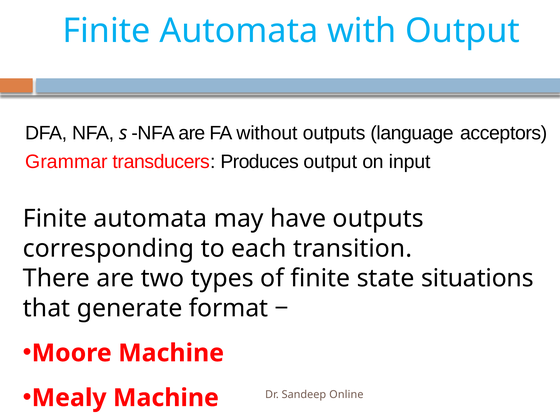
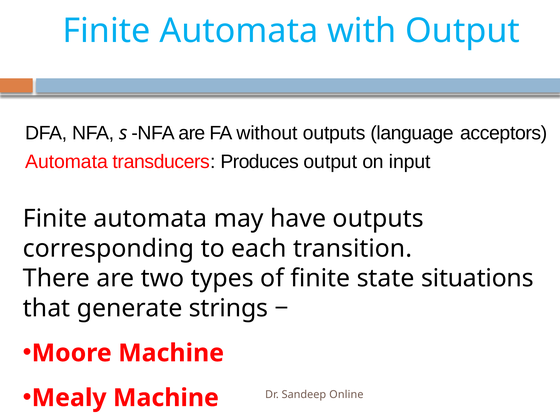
Grammar at (66, 162): Grammar -> Automata
format: format -> strings
